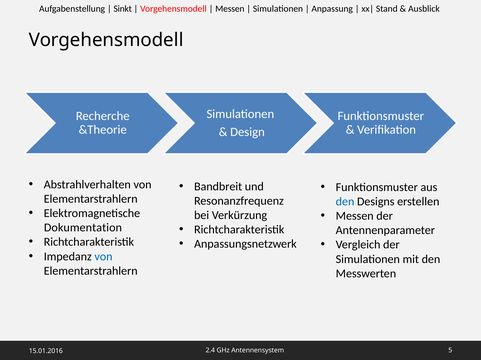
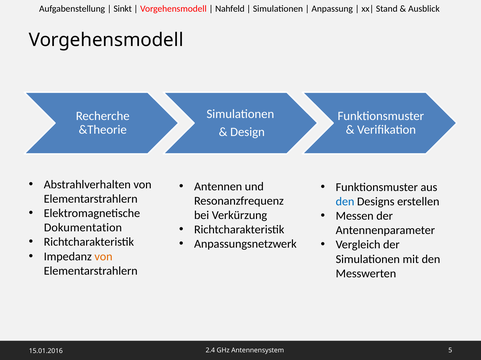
Messen at (230, 9): Messen -> Nahfeld
Bandbreit: Bandbreit -> Antennen
von at (104, 257) colour: blue -> orange
